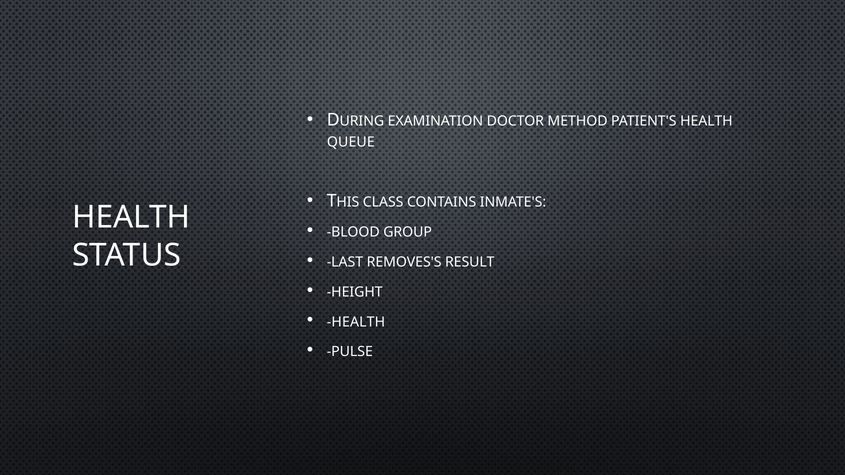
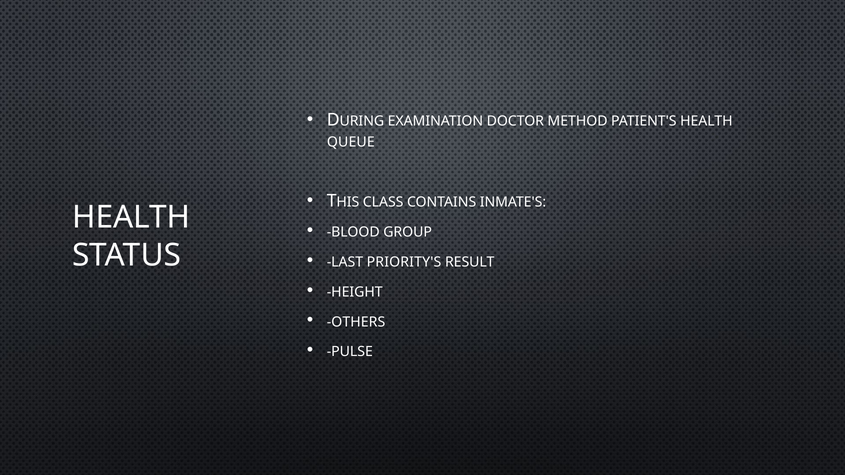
REMOVES'S: REMOVES'S -> PRIORITY'S
HEALTH at (356, 322): HEALTH -> OTHERS
